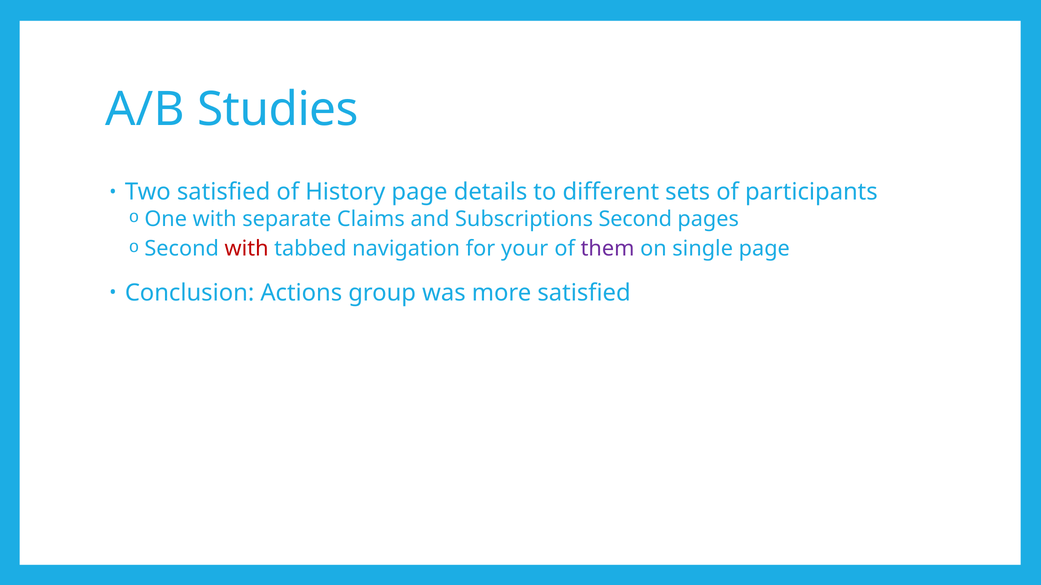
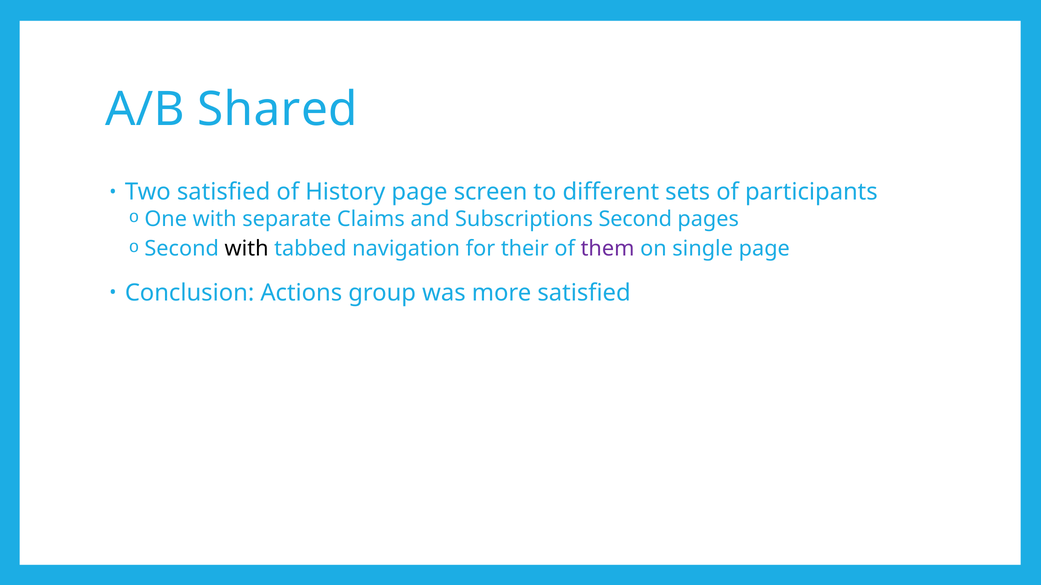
Studies: Studies -> Shared
details: details -> screen
with at (247, 249) colour: red -> black
your: your -> their
